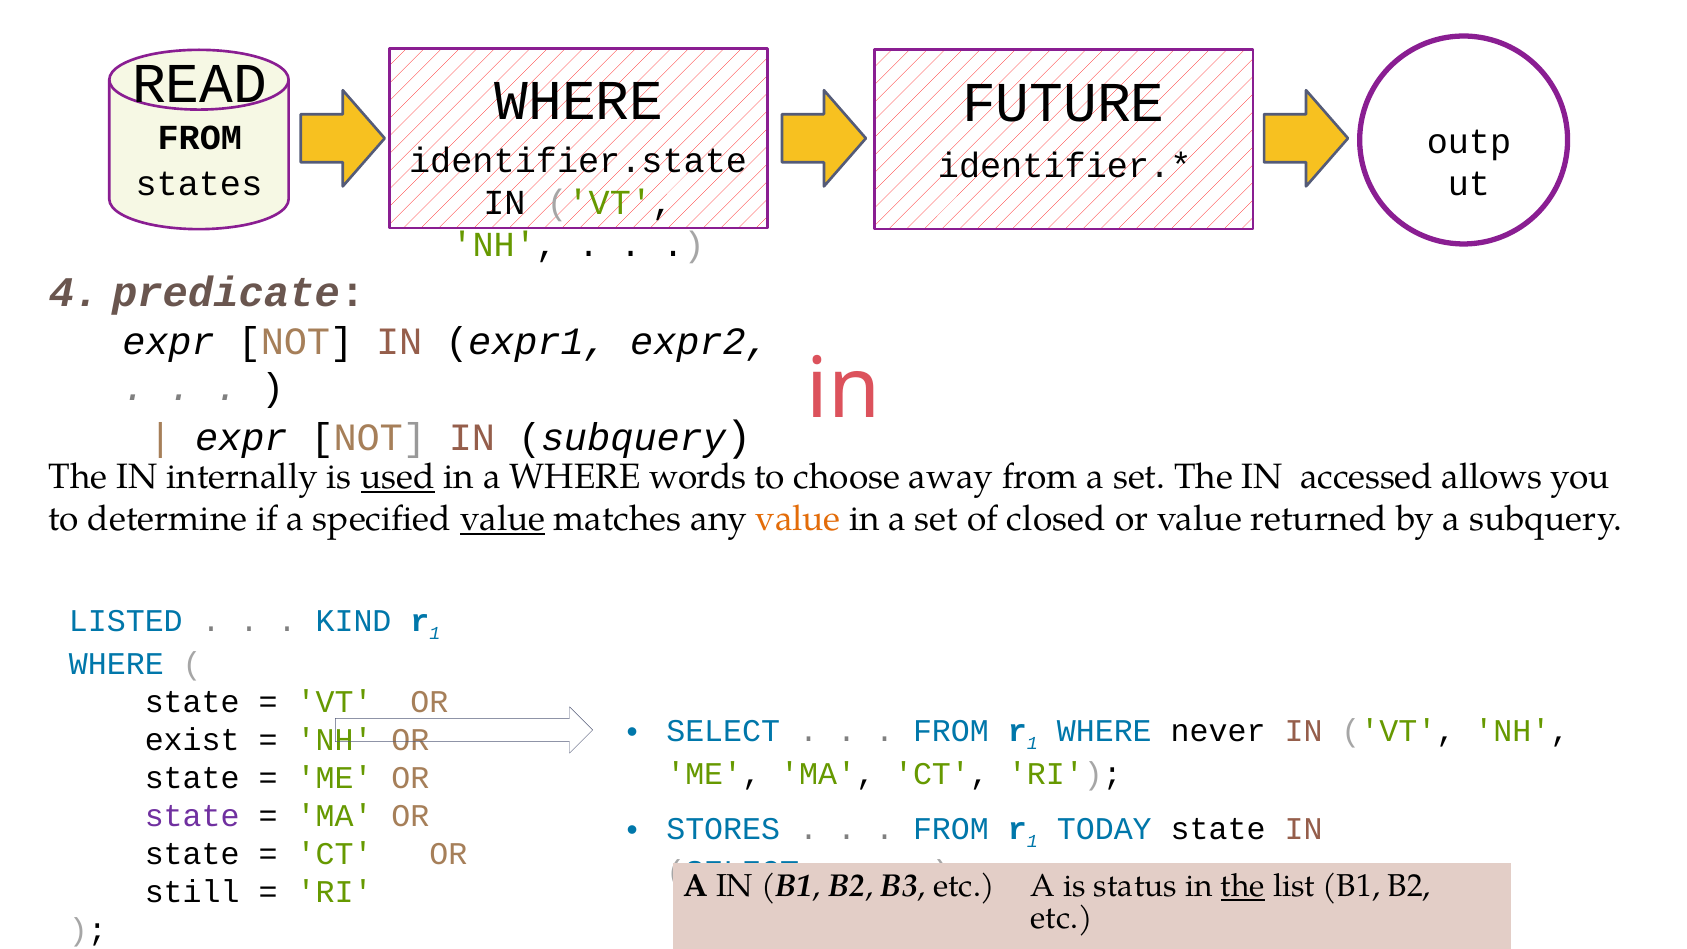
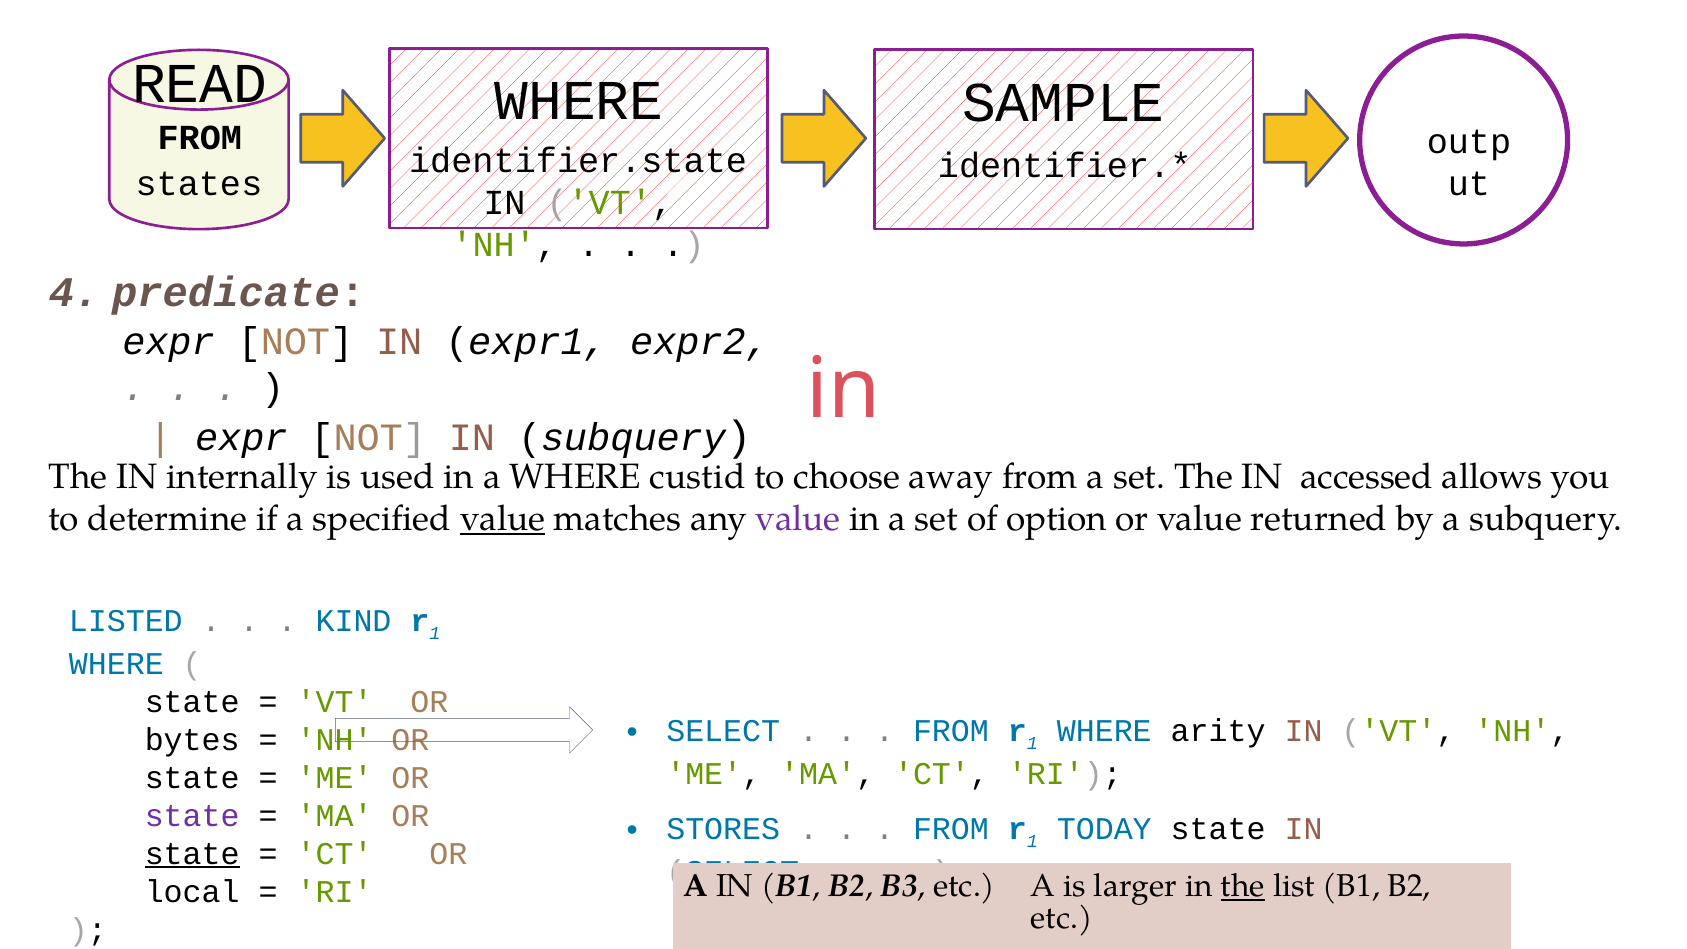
FUTURE: FUTURE -> SAMPLE
used underline: present -> none
words: words -> custid
value at (798, 519) colour: orange -> purple
closed: closed -> option
never: never -> arity
exist: exist -> bytes
state at (192, 854) underline: none -> present
status: status -> larger
still: still -> local
